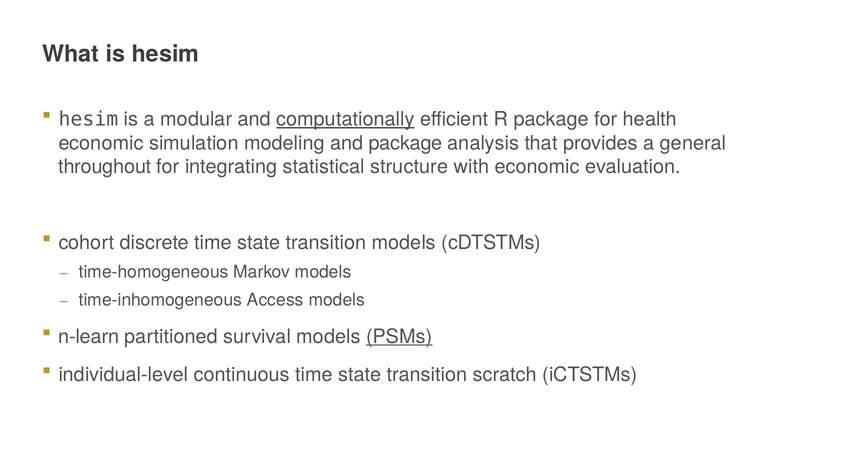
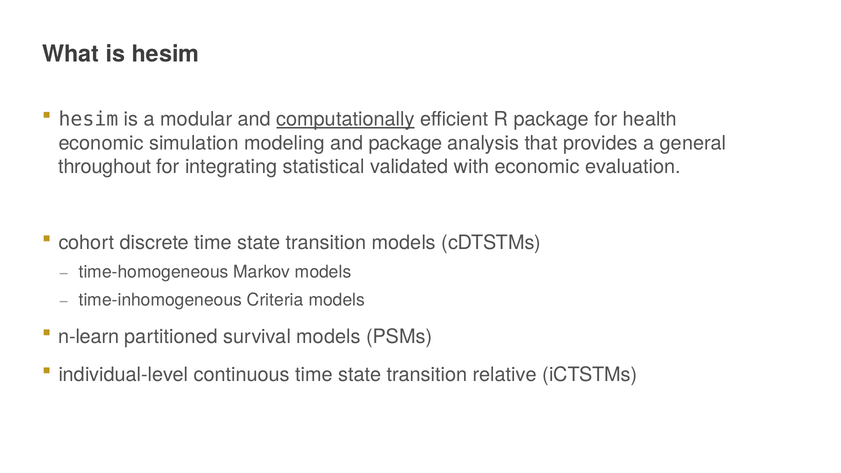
structure: structure -> validated
Access: Access -> Criteria
PSMs underline: present -> none
scratch: scratch -> relative
